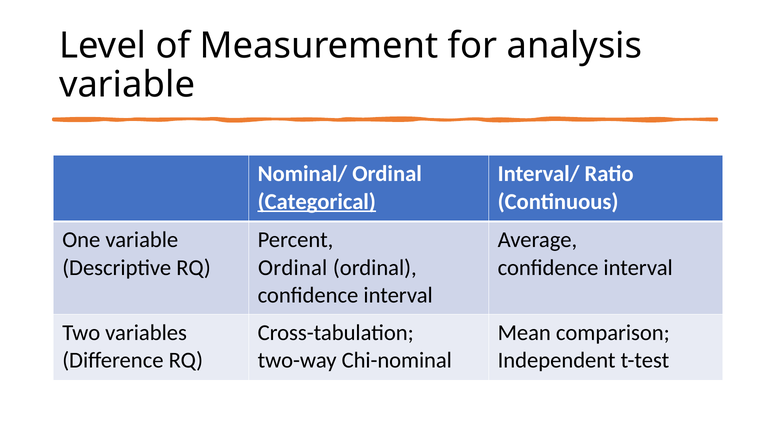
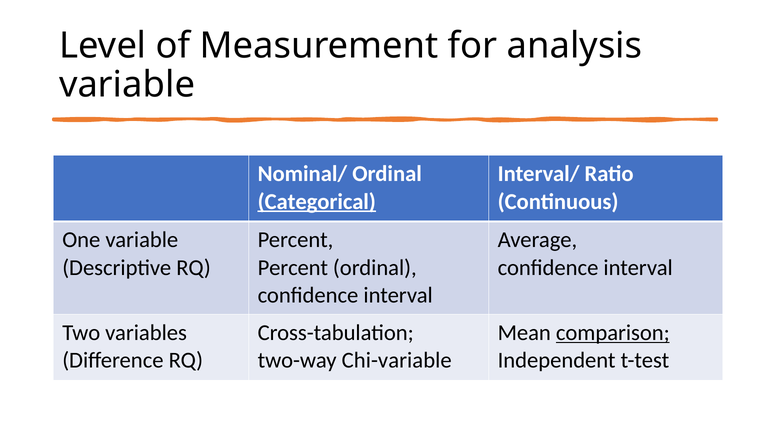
Ordinal at (293, 267): Ordinal -> Percent
comparison underline: none -> present
Chi-nominal: Chi-nominal -> Chi-variable
